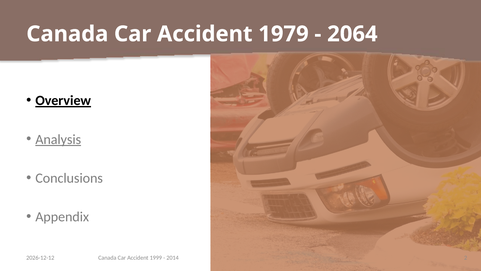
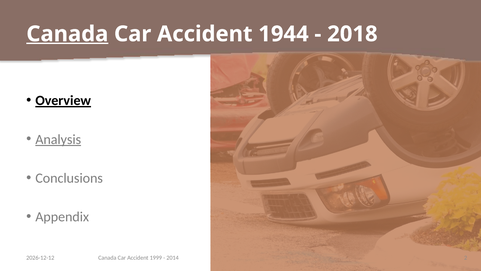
Canada at (67, 34) underline: none -> present
1979: 1979 -> 1944
2064: 2064 -> 2018
